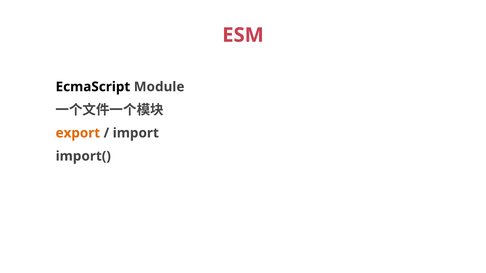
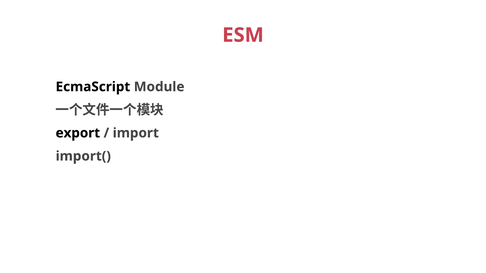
export colour: orange -> black
